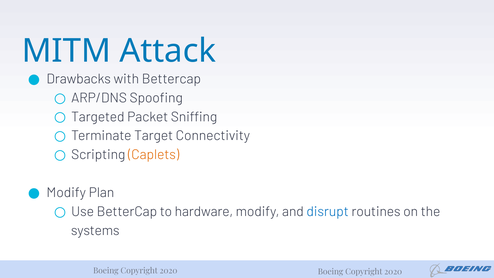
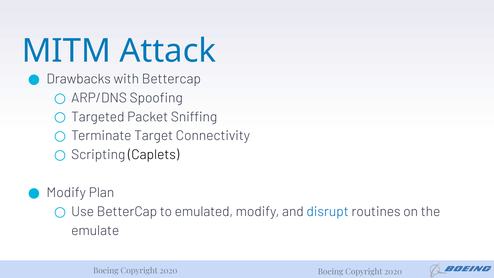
Caplets colour: orange -> black
hardware: hardware -> emulated
systems: systems -> emulate
